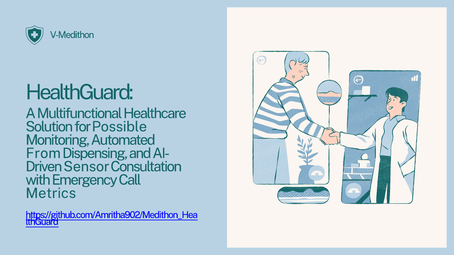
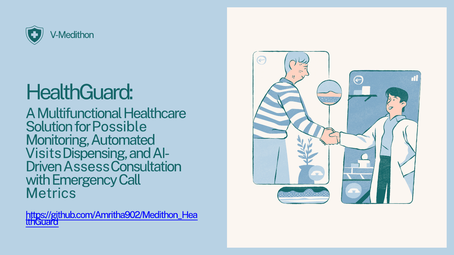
From: From -> Visits
Sensor: Sensor -> Assess
